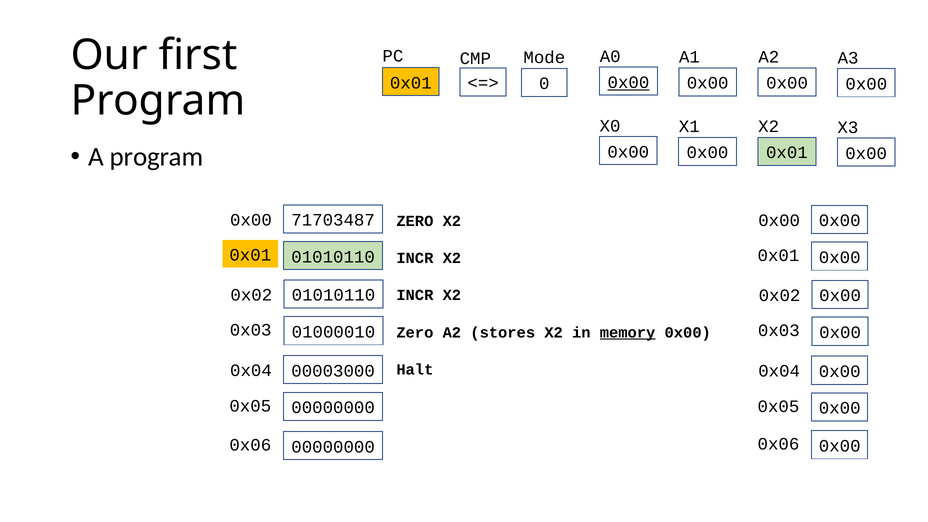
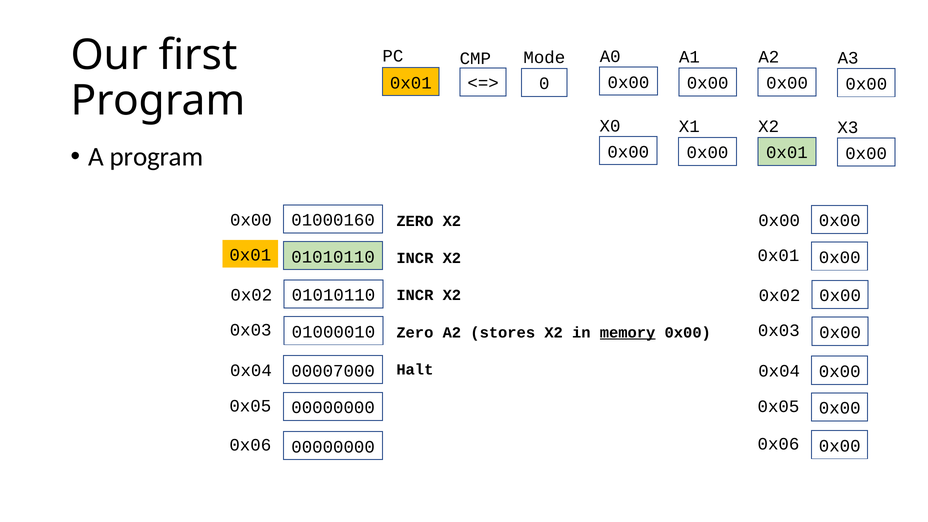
0x00 at (628, 82) underline: present -> none
71703487: 71703487 -> 01000160
00003000: 00003000 -> 00007000
